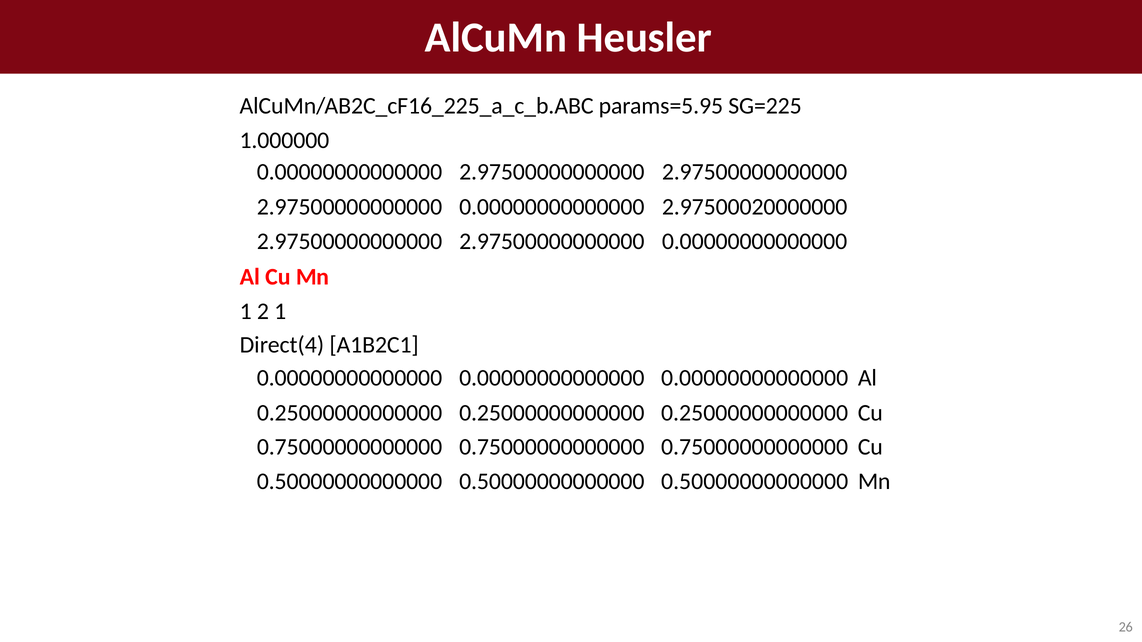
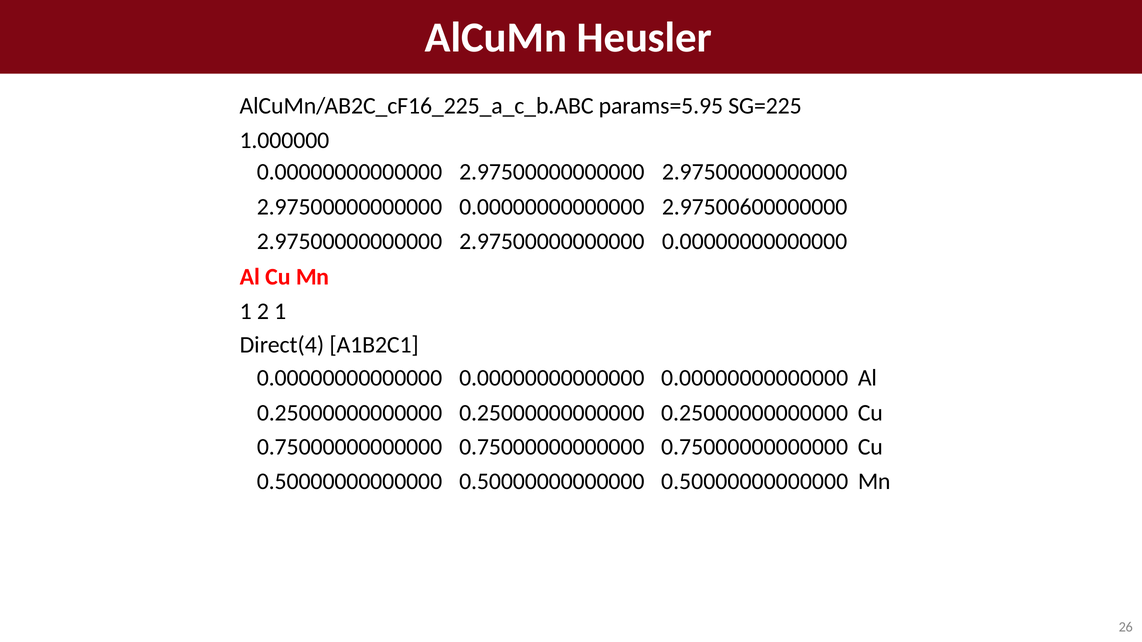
2.97500020000000: 2.97500020000000 -> 2.97500600000000
